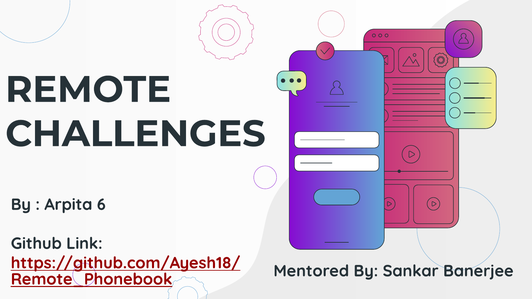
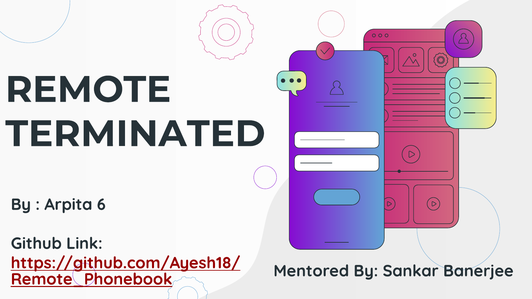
CHALLENGES: CHALLENGES -> TERMINATED
